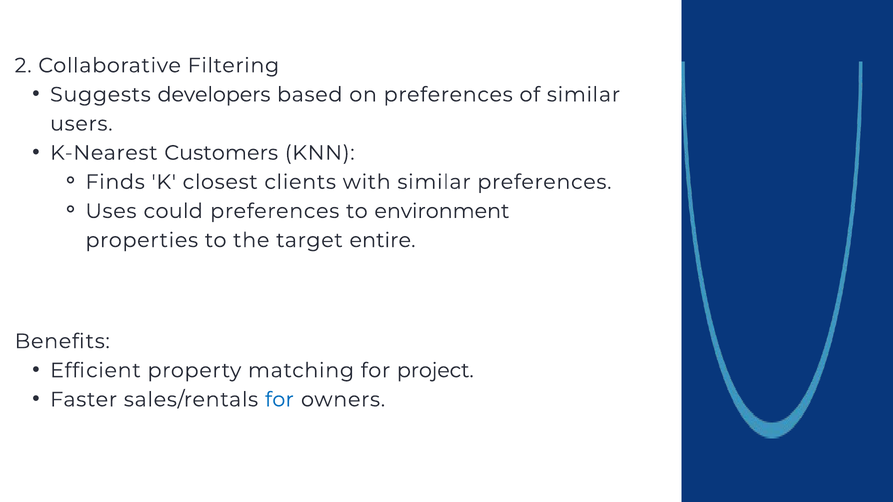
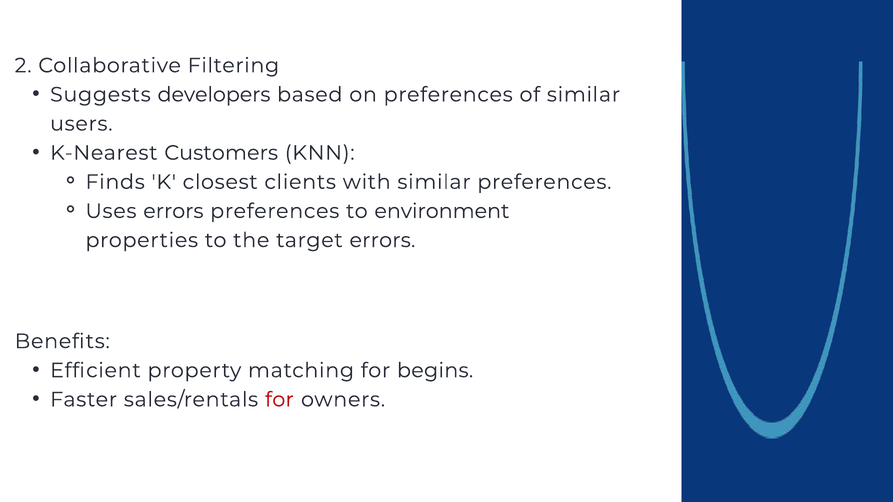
Uses could: could -> errors
target entire: entire -> errors
project: project -> begins
for at (279, 400) colour: blue -> red
